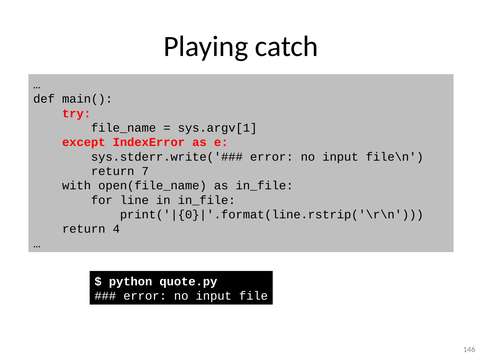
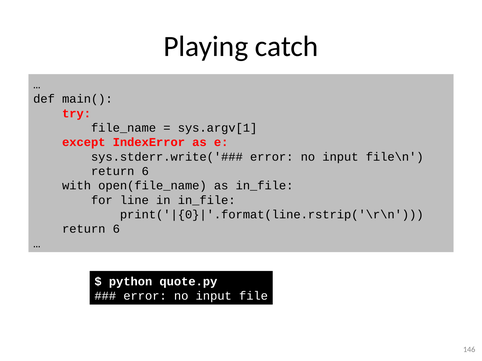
7 at (145, 171): 7 -> 6
4 at (116, 229): 4 -> 6
